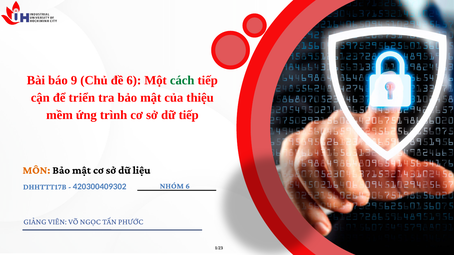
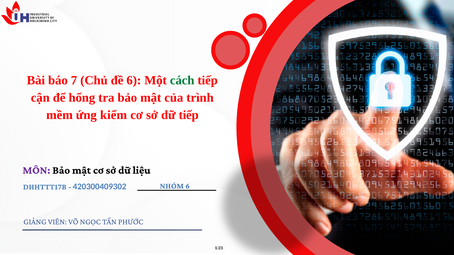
9: 9 -> 7
triển: triển -> hổng
thiệu: thiệu -> trình
trình: trình -> kiểm
MÔN colour: orange -> purple
